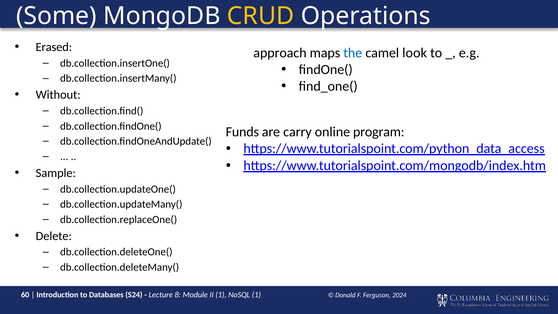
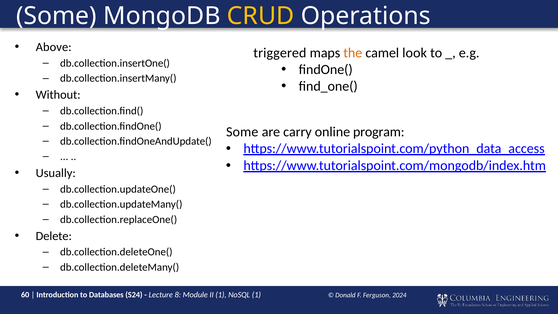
Erased: Erased -> Above
approach: approach -> triggered
the colour: blue -> orange
Funds at (242, 132): Funds -> Some
Sample: Sample -> Usually
